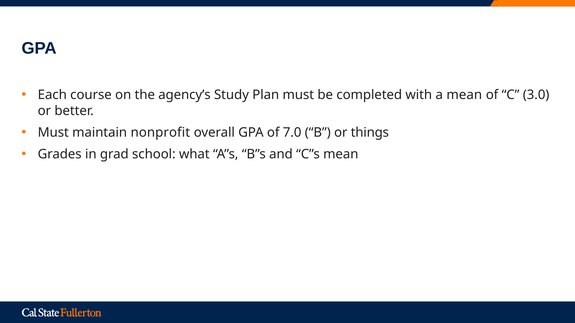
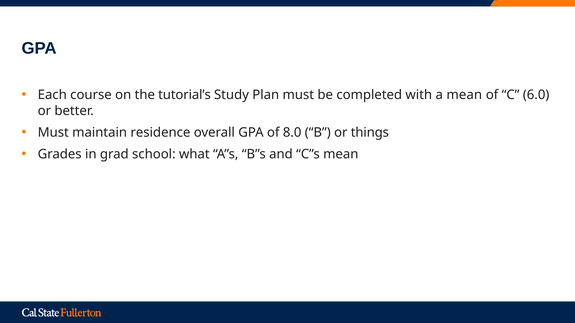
agency’s: agency’s -> tutorial’s
3.0: 3.0 -> 6.0
nonprofit: nonprofit -> residence
7.0: 7.0 -> 8.0
